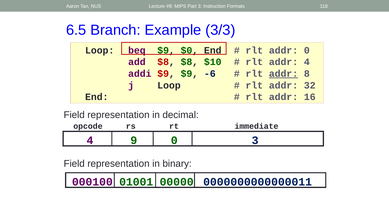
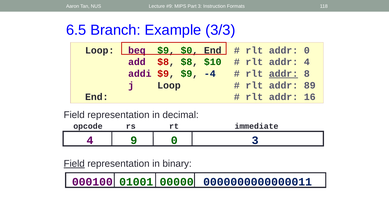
-6: -6 -> -4
32: 32 -> 89
Field at (74, 164) underline: none -> present
